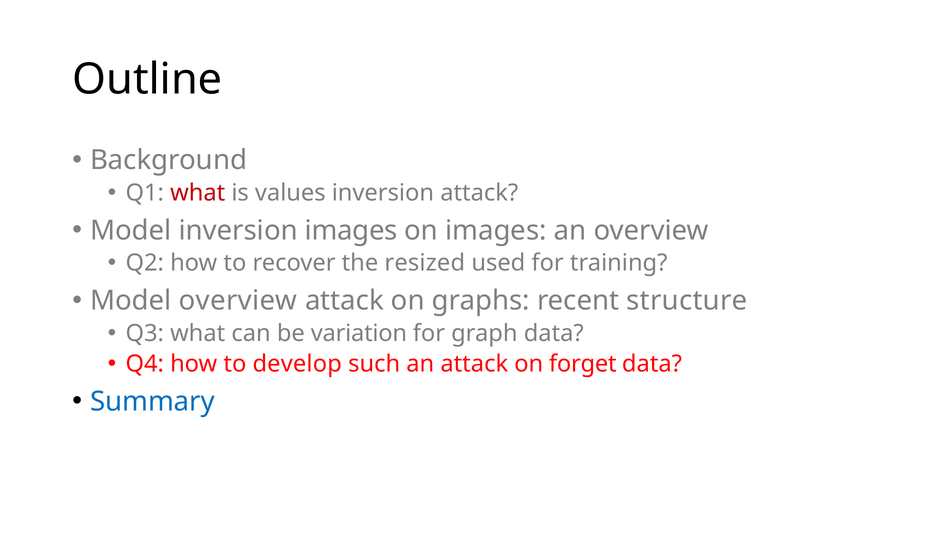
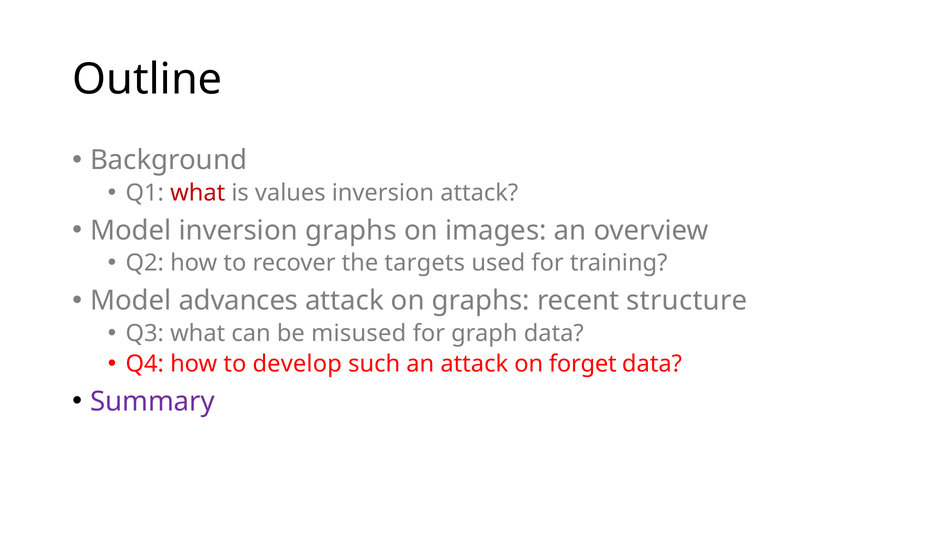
inversion images: images -> graphs
resized: resized -> targets
Model overview: overview -> advances
variation: variation -> misused
Summary colour: blue -> purple
